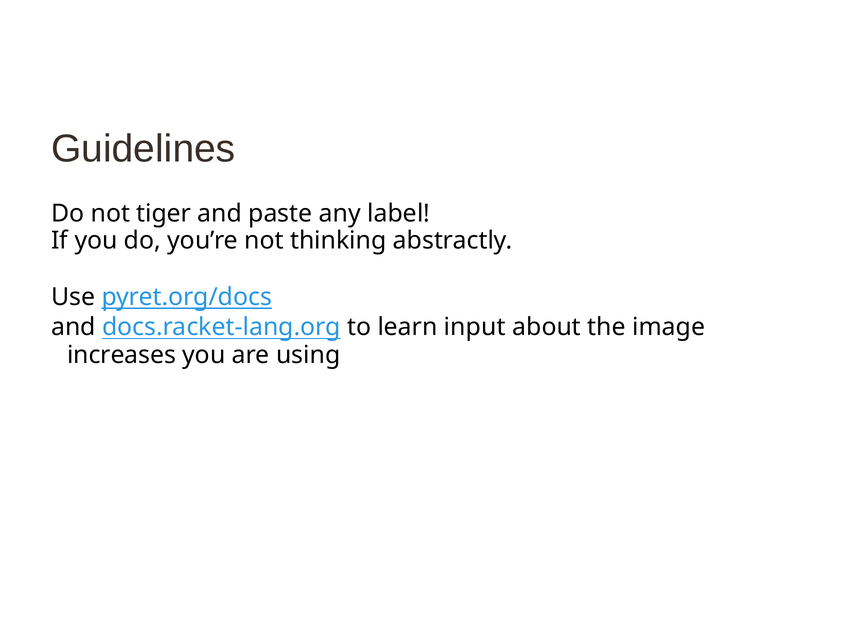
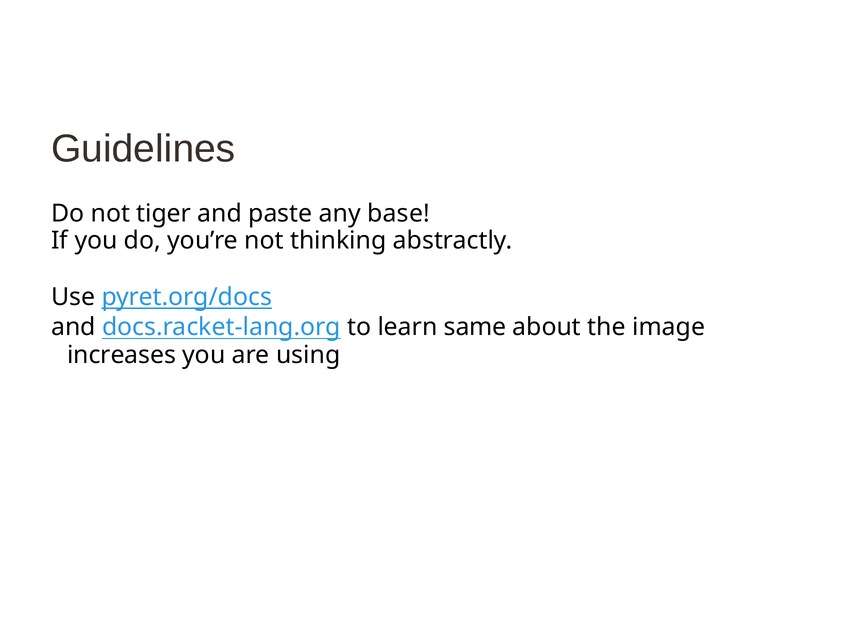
label: label -> base
input: input -> same
